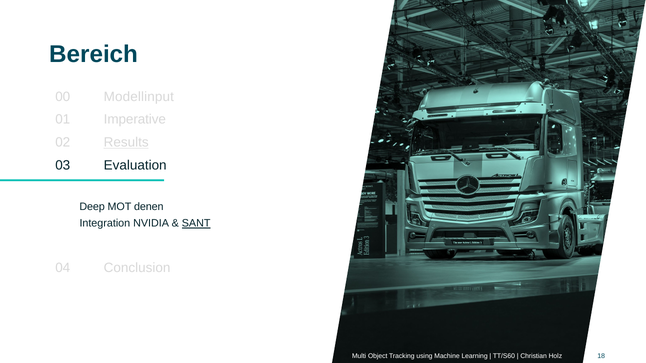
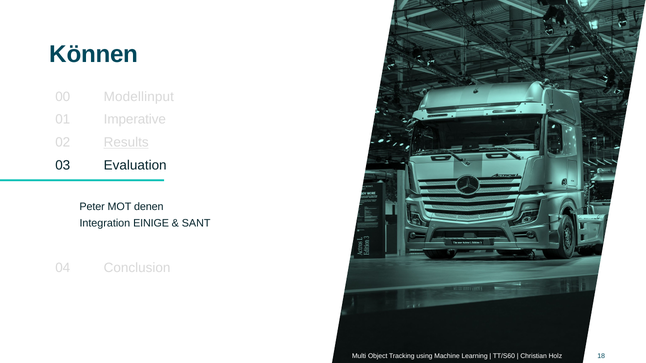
Bereich: Bereich -> Können
Deep: Deep -> Peter
NVIDIA: NVIDIA -> EINIGE
SANT underline: present -> none
